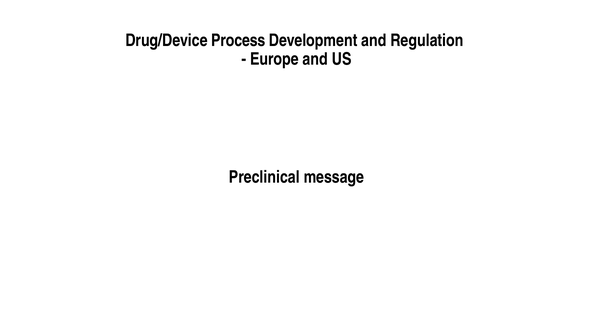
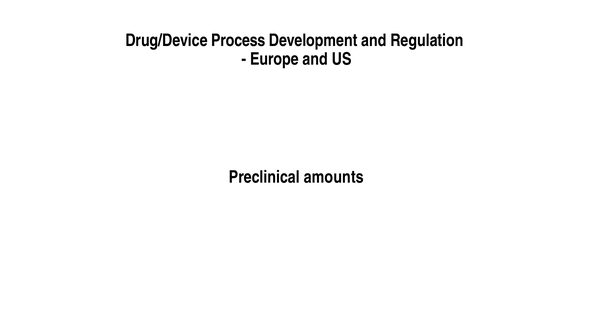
message: message -> amounts
